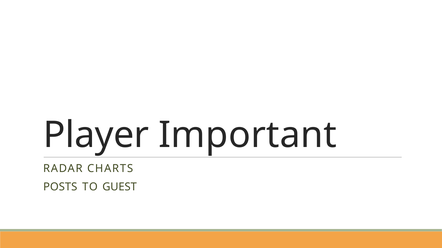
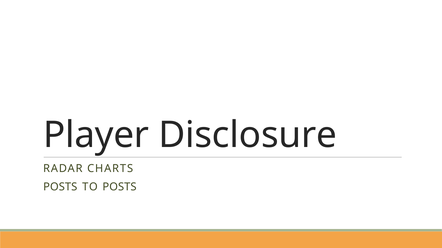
Important: Important -> Disclosure
TO GUEST: GUEST -> POSTS
